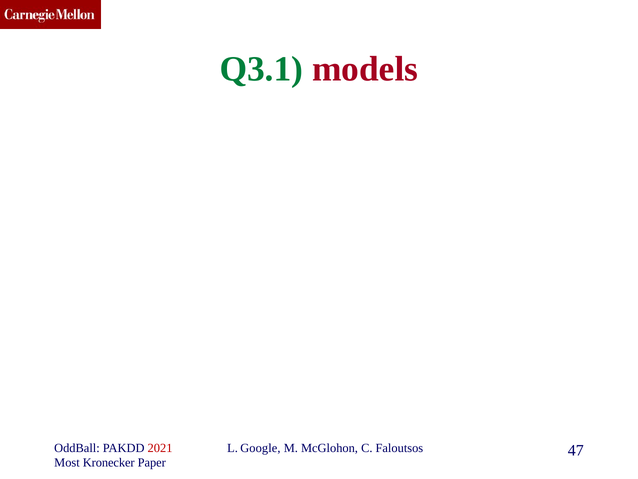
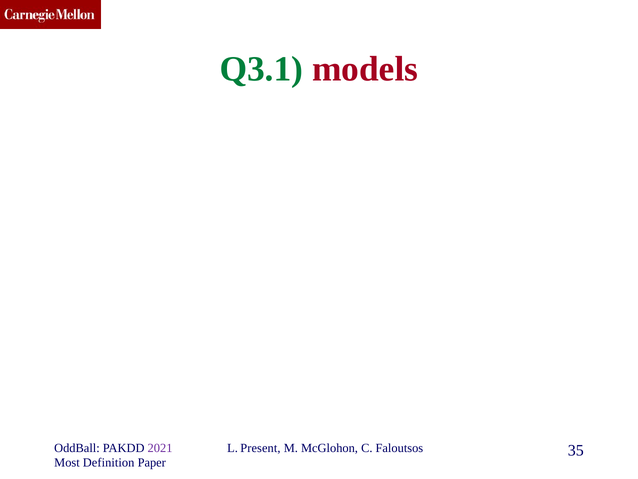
2021 colour: red -> purple
Google: Google -> Present
47: 47 -> 35
Kronecker: Kronecker -> Definition
